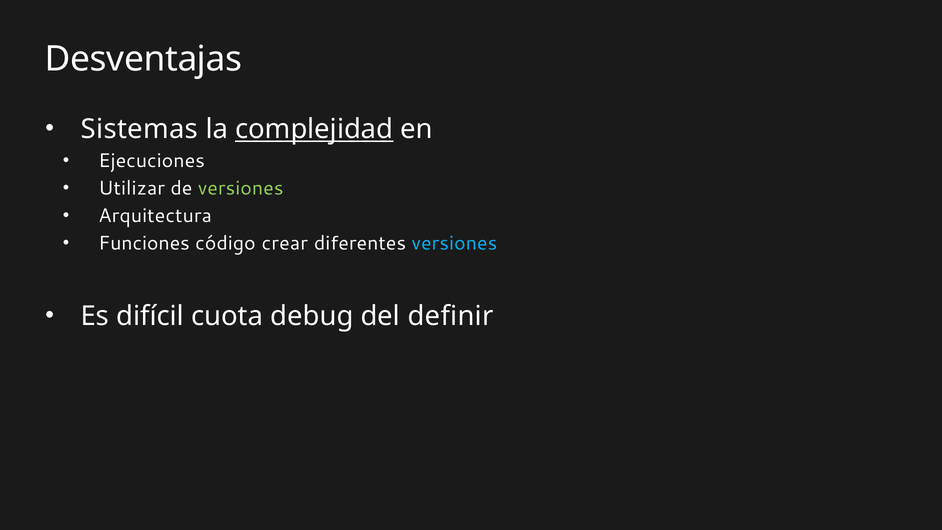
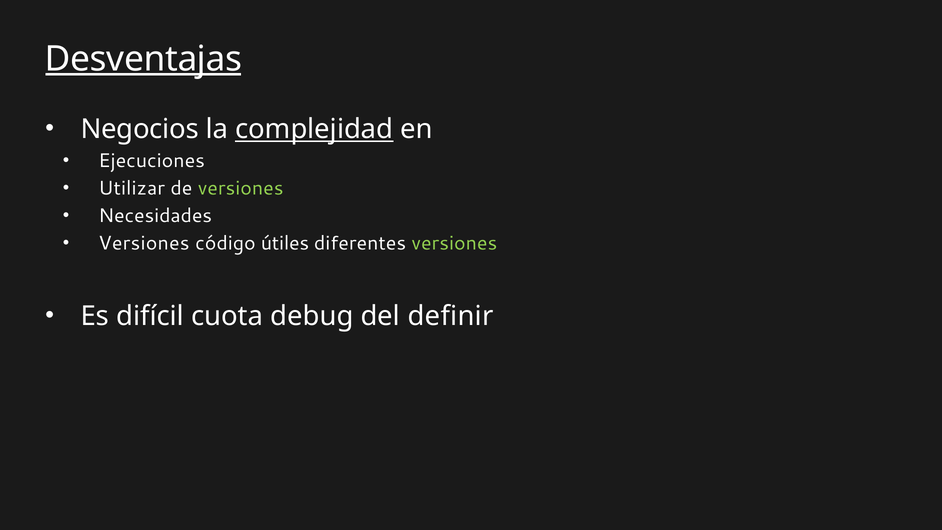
Desventajas underline: none -> present
Sistemas: Sistemas -> Negocios
Arquitectura: Arquitectura -> Necesidades
Funciones at (144, 243): Funciones -> Versiones
crear: crear -> útiles
versiones at (454, 243) colour: light blue -> light green
